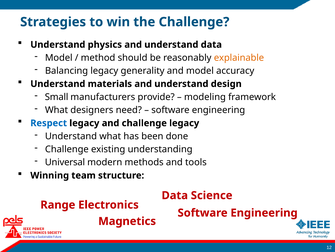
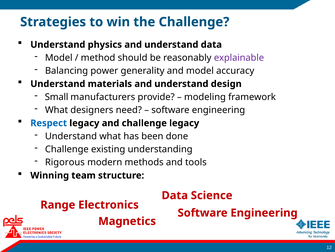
explainable colour: orange -> purple
Balancing legacy: legacy -> power
Universal: Universal -> Rigorous
